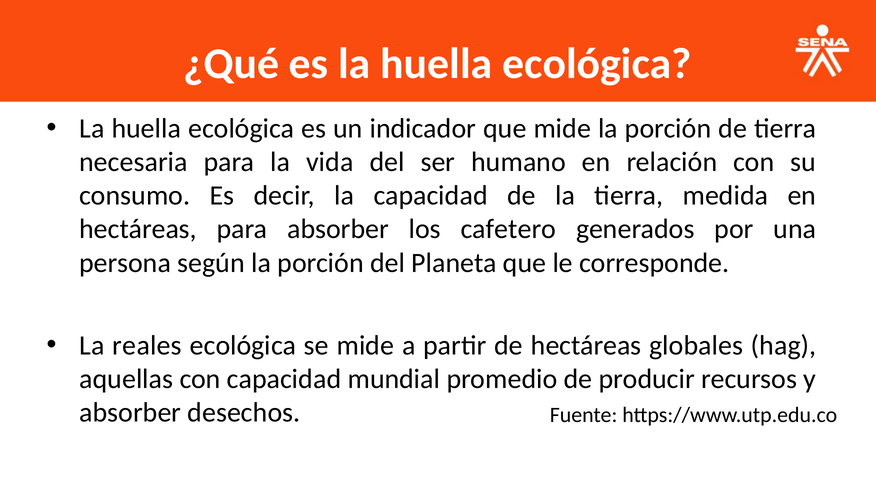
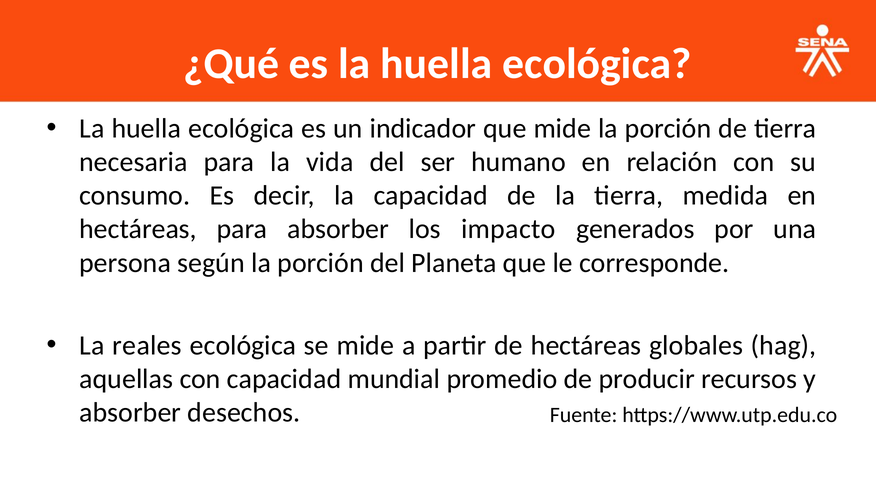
cafetero: cafetero -> impacto
